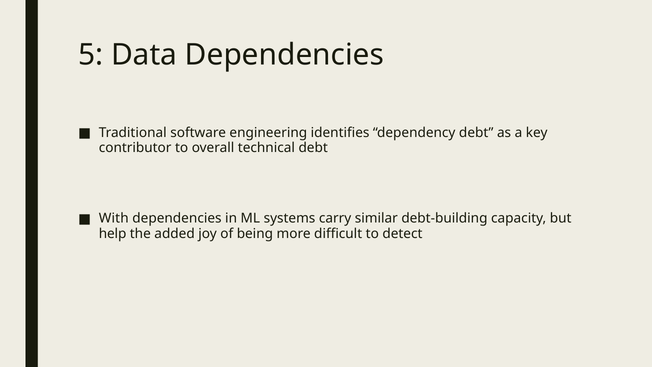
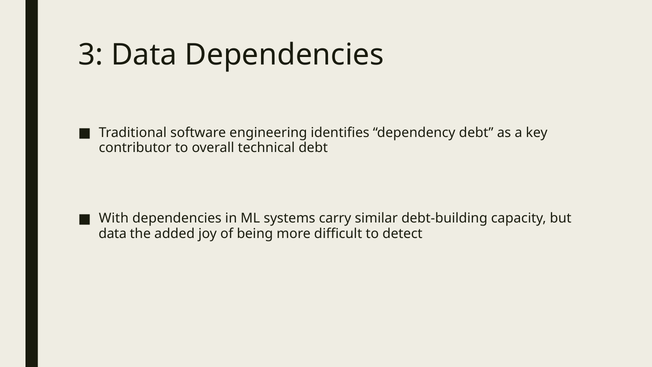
5: 5 -> 3
help at (113, 234): help -> data
